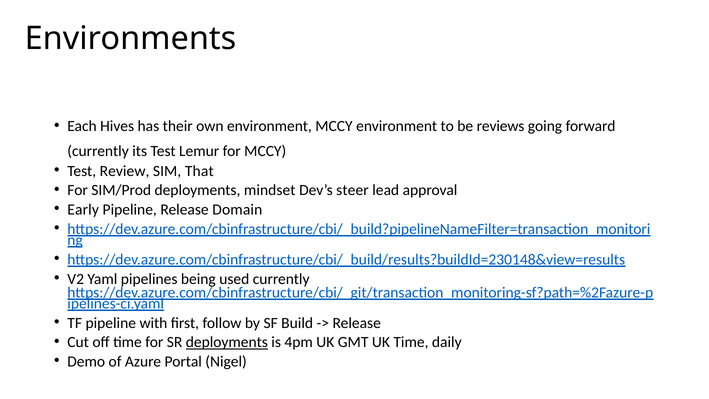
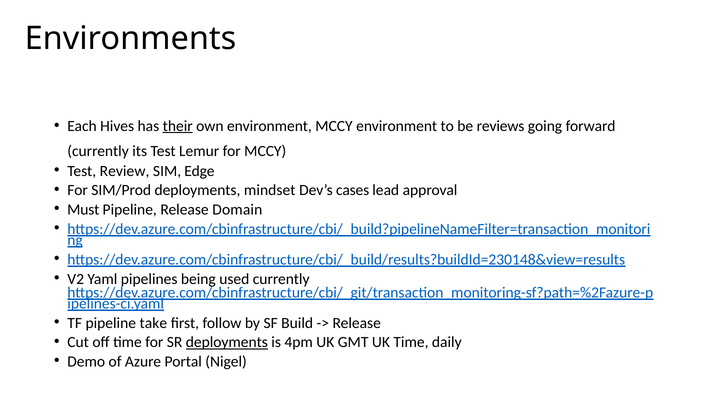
their underline: none -> present
That: That -> Edge
steer: steer -> cases
Early: Early -> Must
with: with -> take
